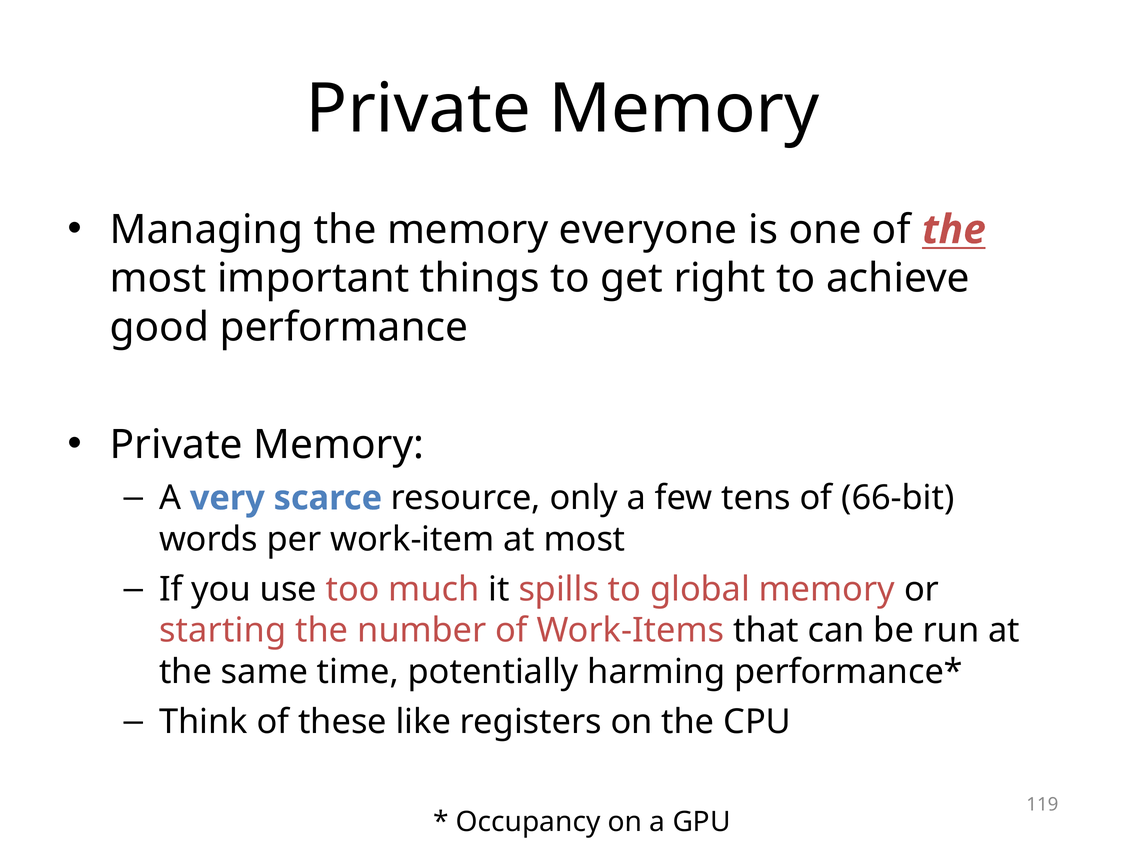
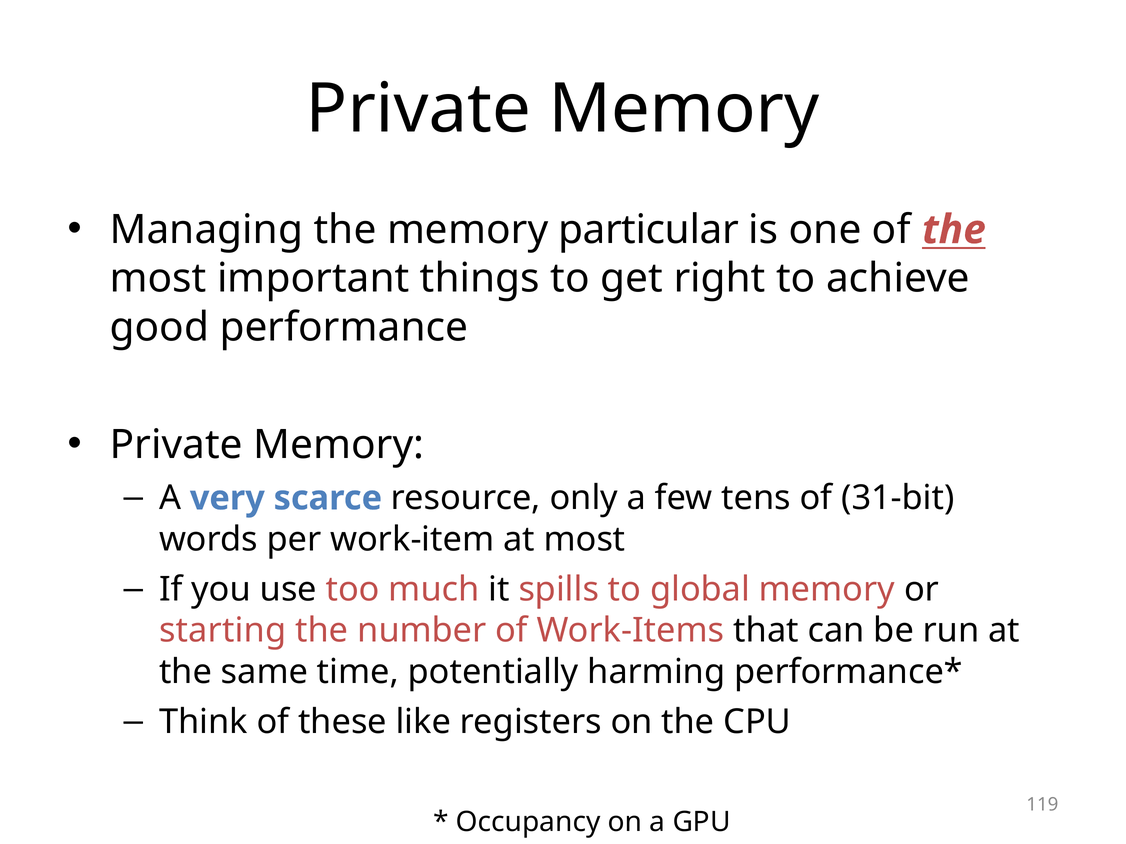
everyone: everyone -> particular
66-bit: 66-bit -> 31-bit
